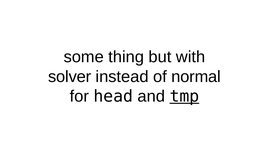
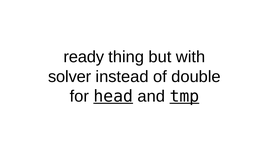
some: some -> ready
normal: normal -> double
head underline: none -> present
